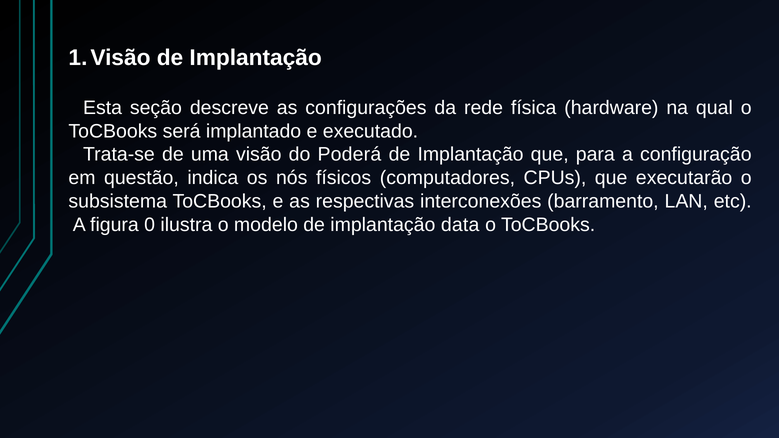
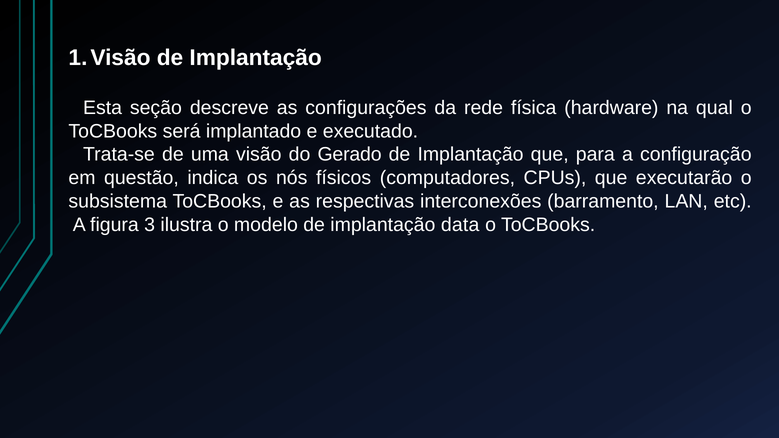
Poderá: Poderá -> Gerado
0: 0 -> 3
